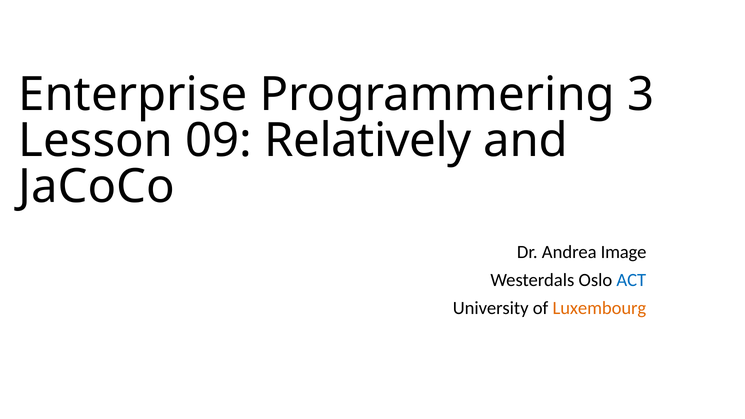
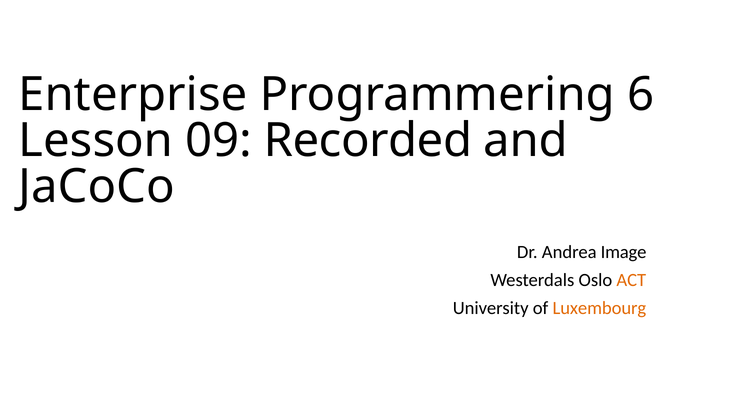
3: 3 -> 6
Relatively: Relatively -> Recorded
ACT colour: blue -> orange
